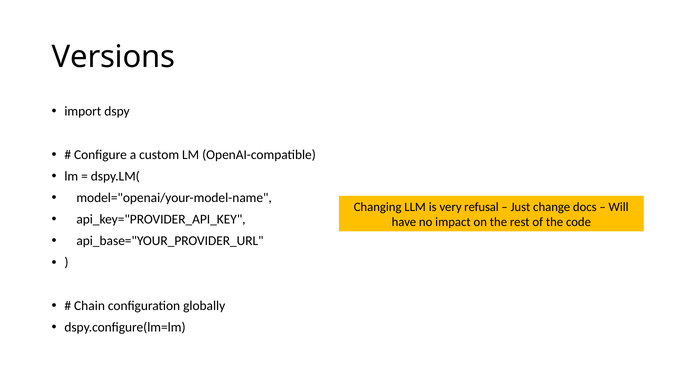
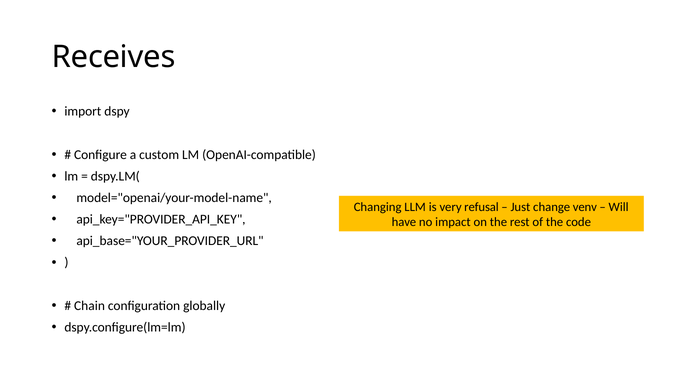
Versions: Versions -> Receives
docs: docs -> venv
